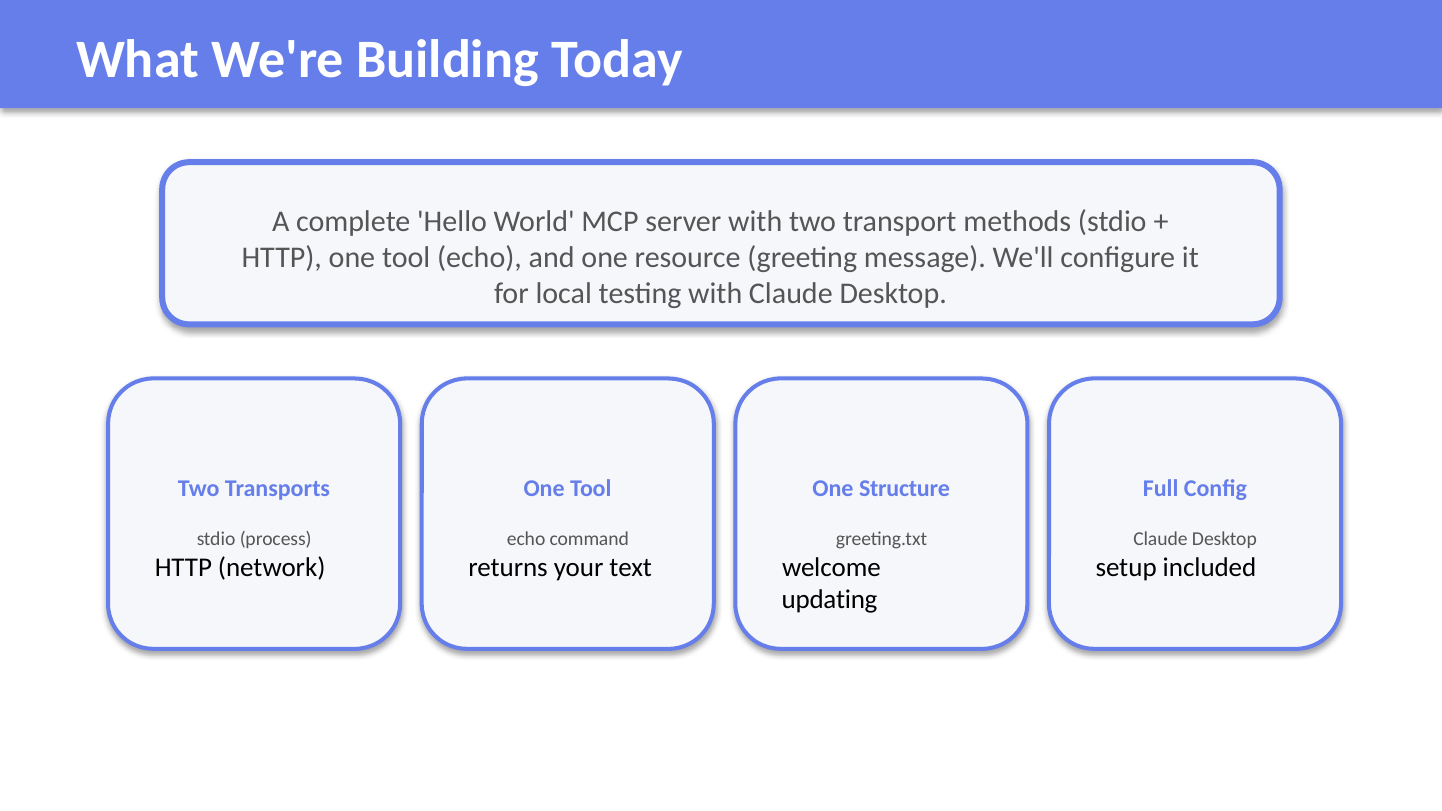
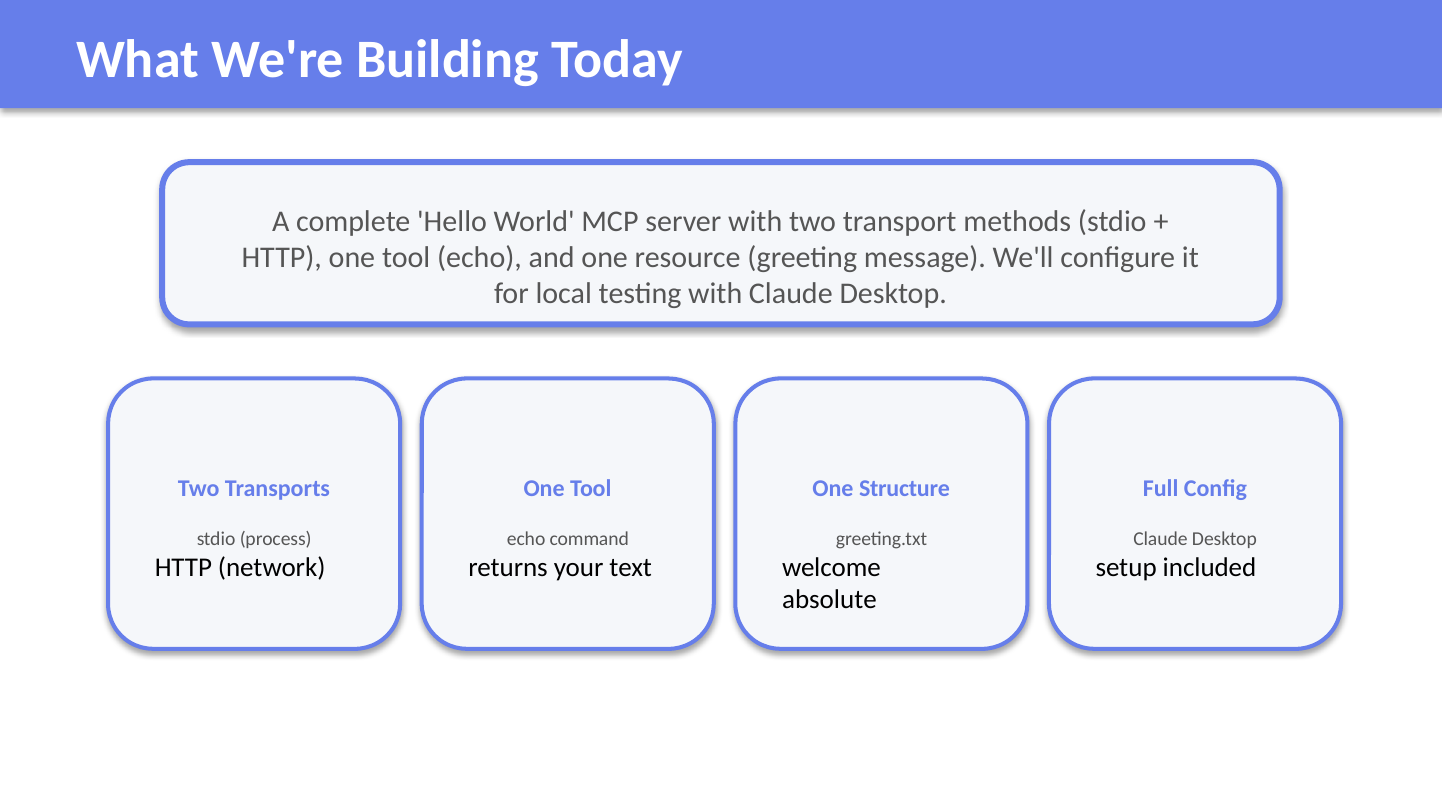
updating: updating -> absolute
